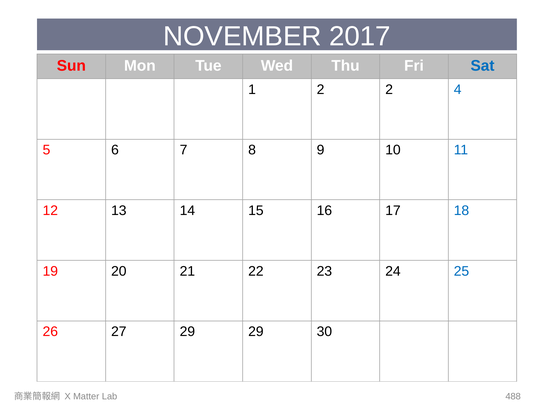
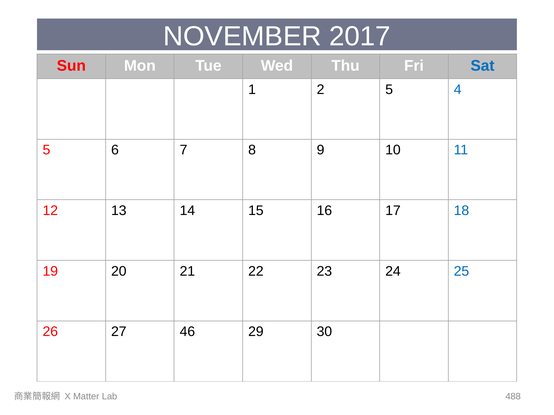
2 2: 2 -> 5
27 29: 29 -> 46
